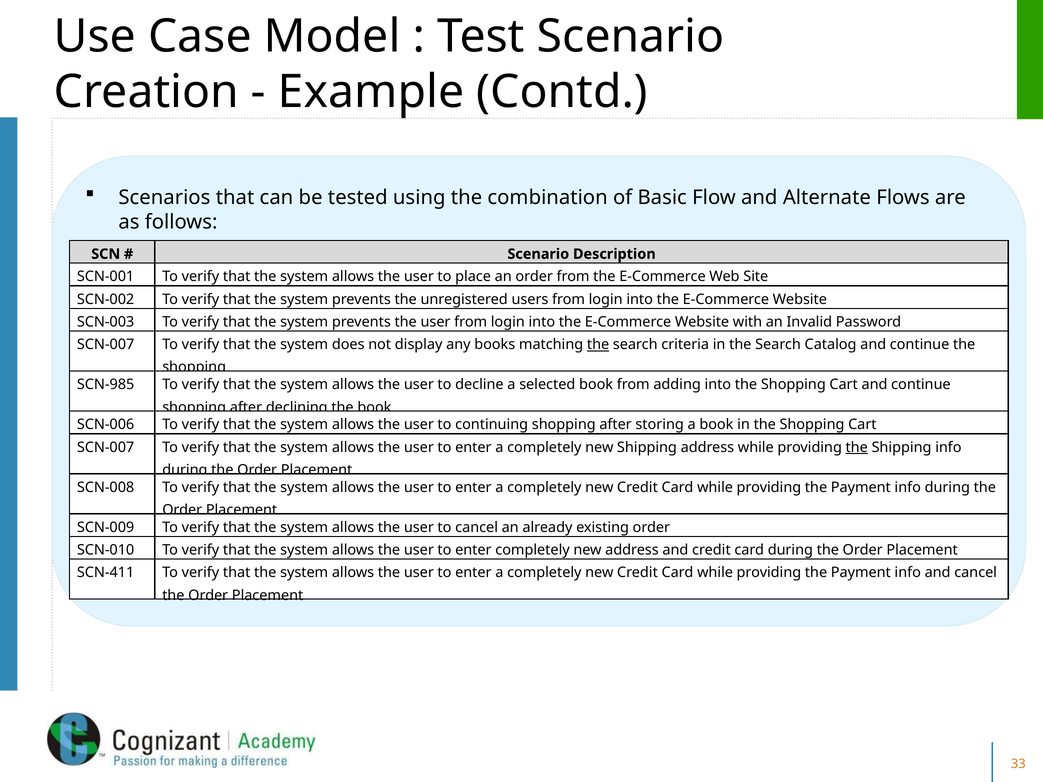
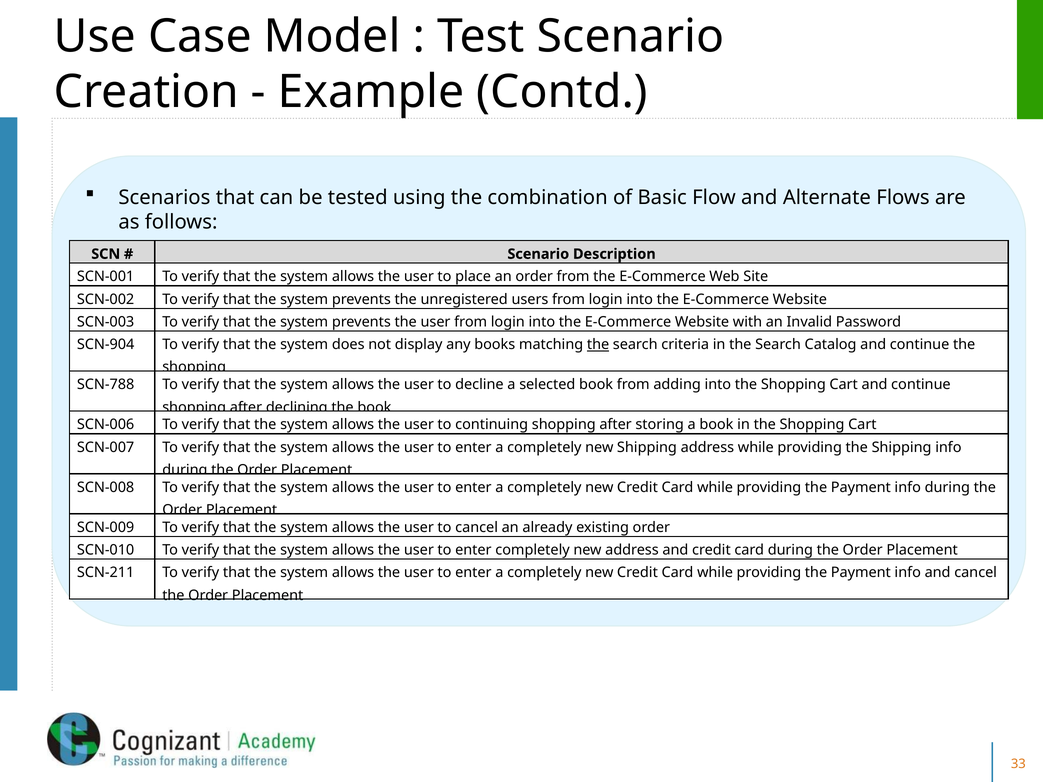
SCN-007 at (106, 345): SCN-007 -> SCN-904
SCN-985: SCN-985 -> SCN-788
the at (857, 447) underline: present -> none
SCN-411: SCN-411 -> SCN-211
